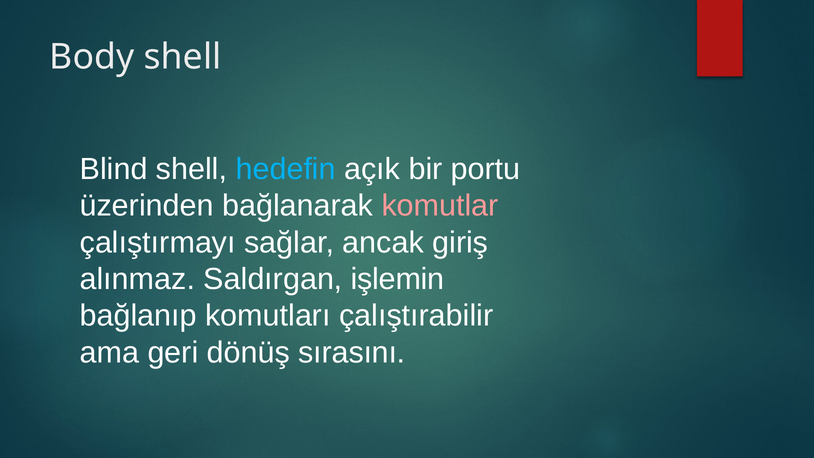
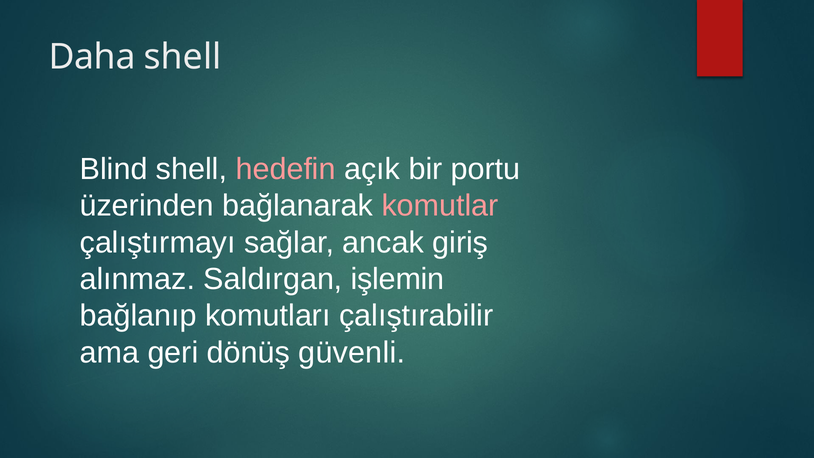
Body: Body -> Daha
hedefin colour: light blue -> pink
sırasını: sırasını -> güvenli
